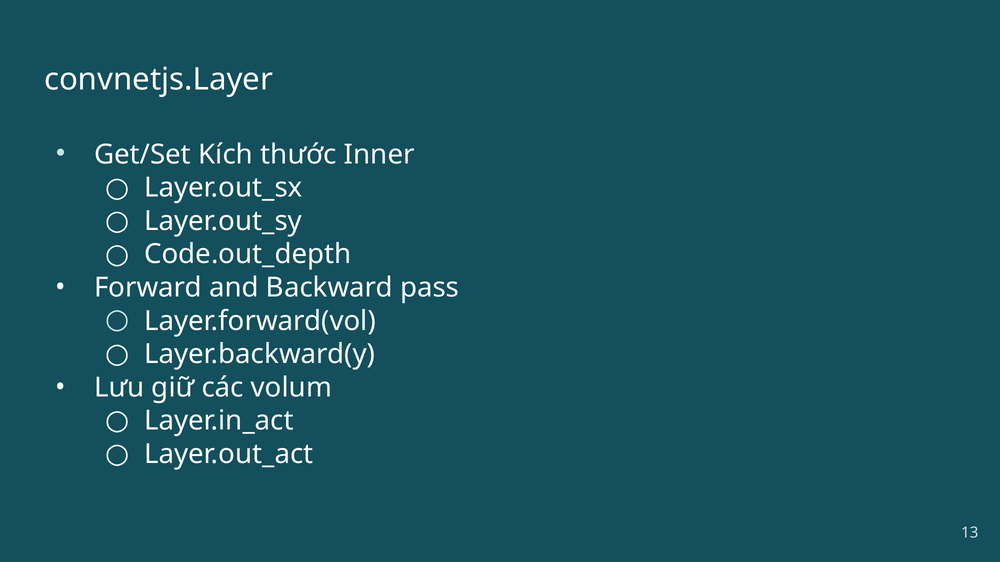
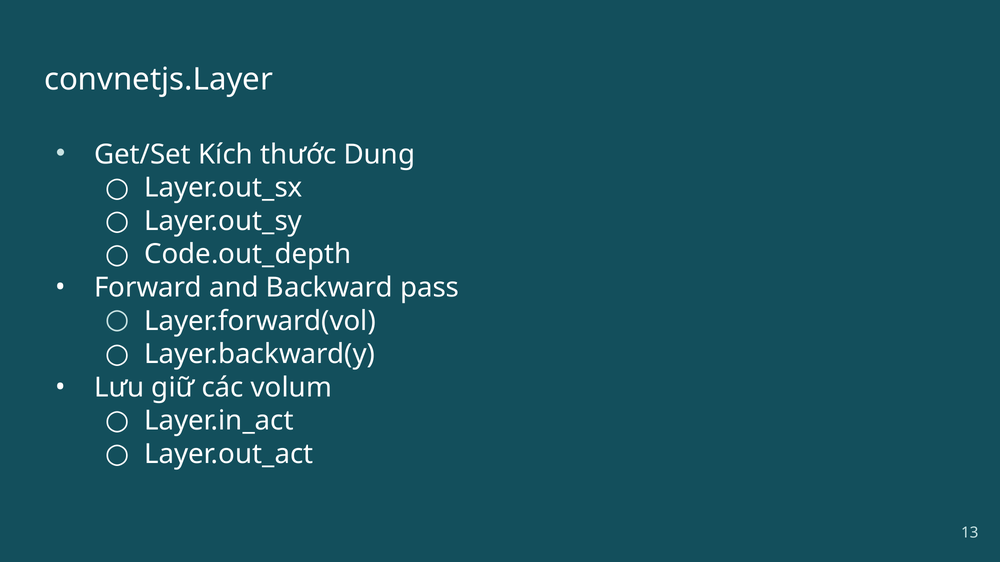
Inner: Inner -> Dung
